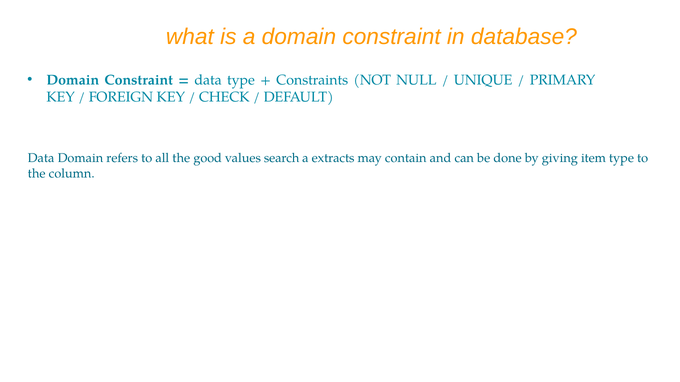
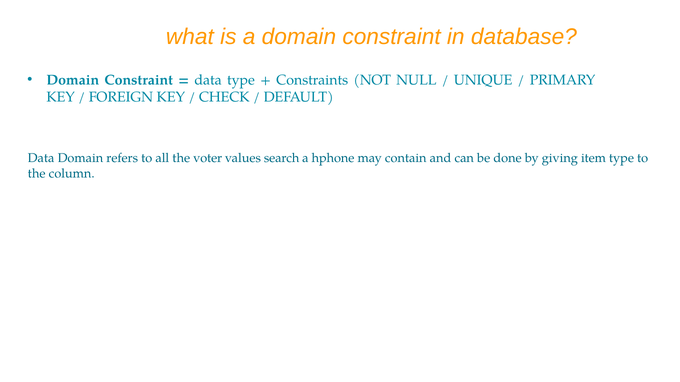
good: good -> voter
extracts: extracts -> hphone
